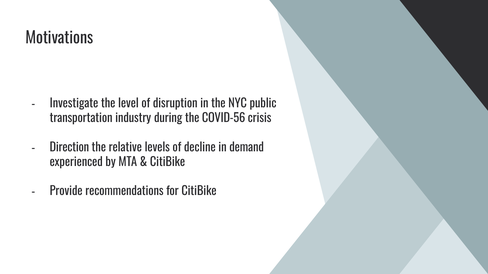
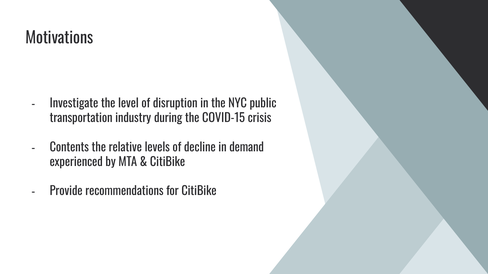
COVID-56: COVID-56 -> COVID-15
Direction: Direction -> Contents
